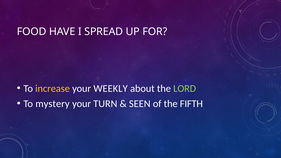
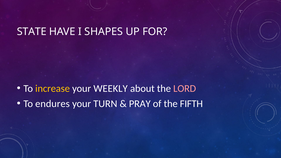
FOOD: FOOD -> STATE
SPREAD: SPREAD -> SHAPES
LORD colour: light green -> pink
mystery: mystery -> endures
SEEN: SEEN -> PRAY
